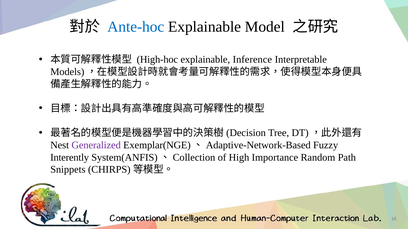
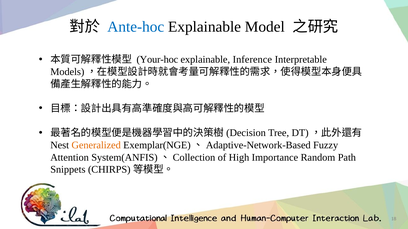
High-hoc: High-hoc -> Your-hoc
Generalized colour: purple -> orange
Interently: Interently -> Attention
